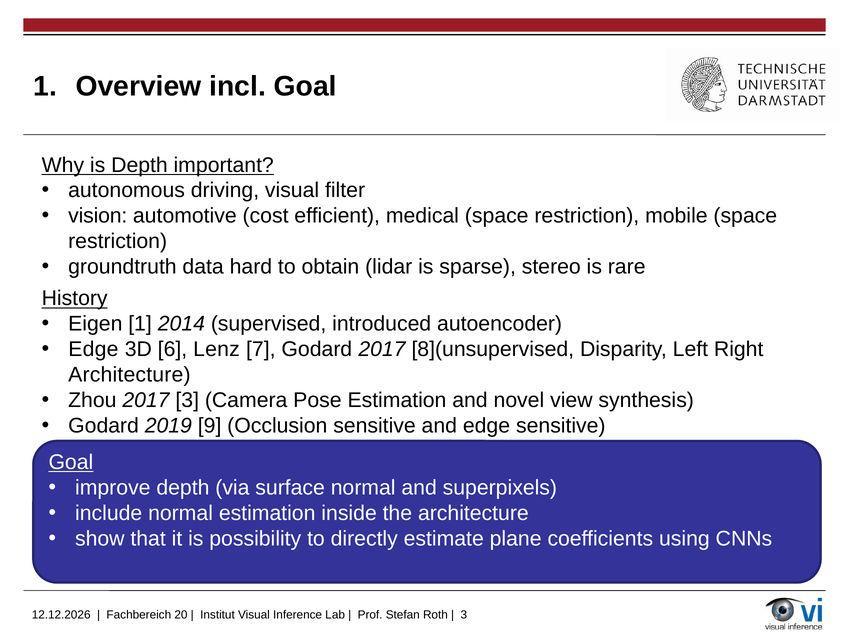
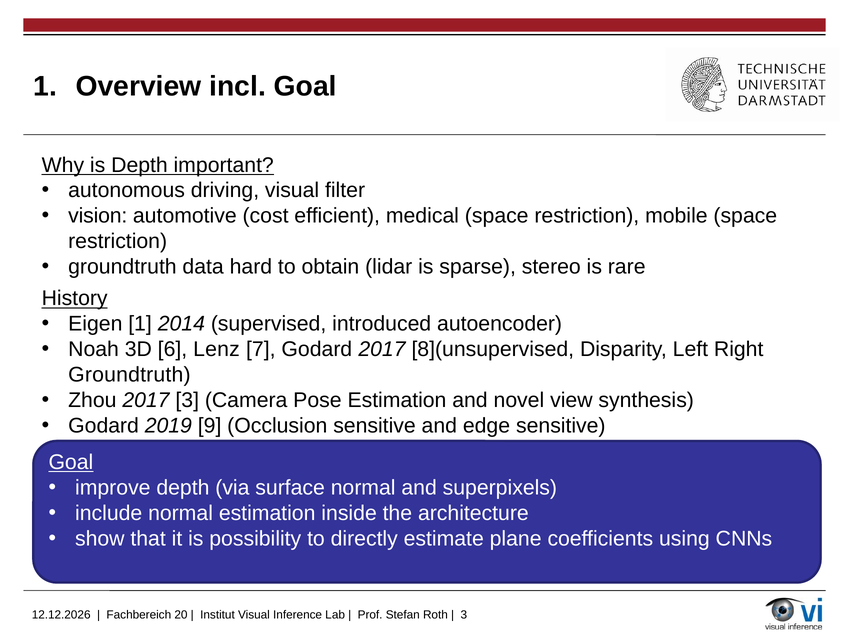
Edge at (93, 349): Edge -> Noah
Architecture at (129, 375): Architecture -> Groundtruth
